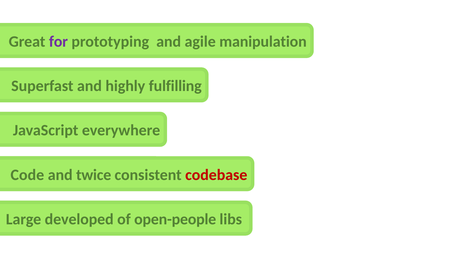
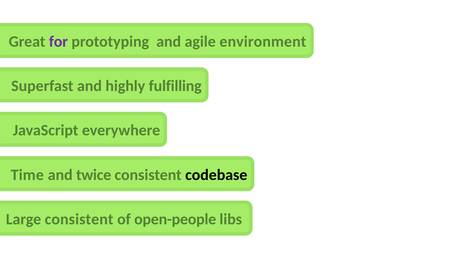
manipulation: manipulation -> environment
Code: Code -> Time
codebase colour: red -> black
Large developed: developed -> consistent
